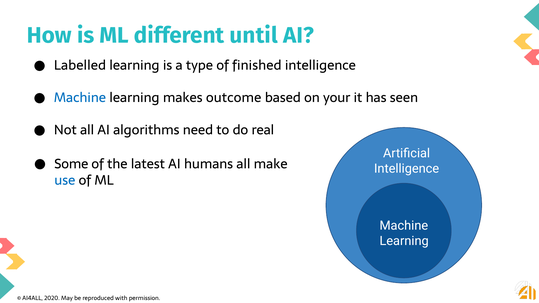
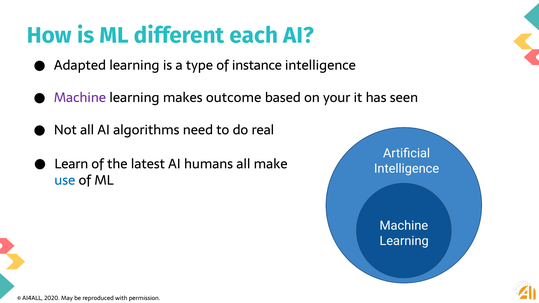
until: until -> each
Labelled: Labelled -> Adapted
finished: finished -> instance
Machine at (80, 98) colour: blue -> purple
Some: Some -> Learn
